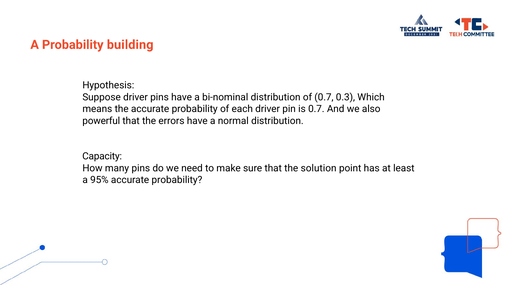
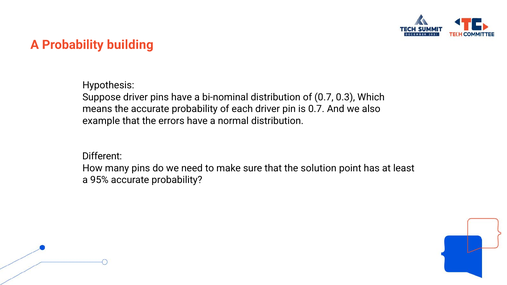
powerful: powerful -> example
Capacity: Capacity -> Different
